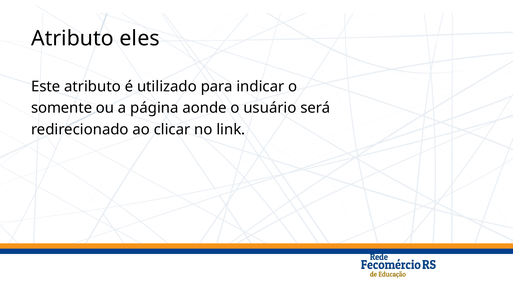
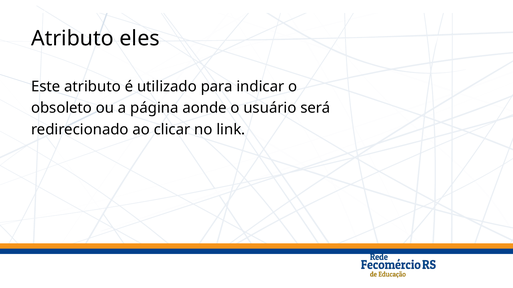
somente: somente -> obsoleto
